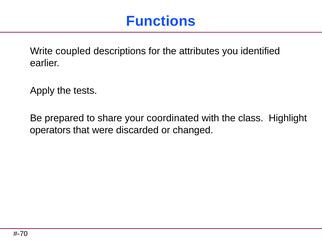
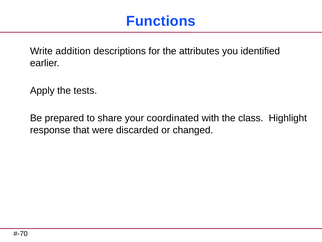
coupled: coupled -> addition
operators: operators -> response
